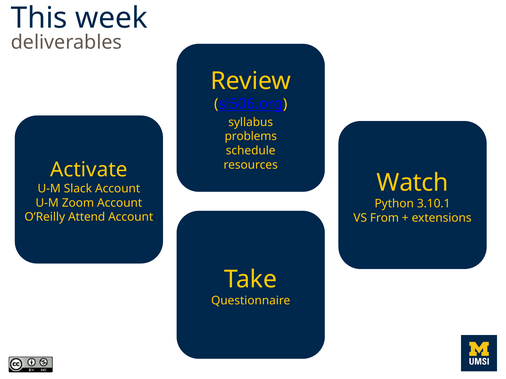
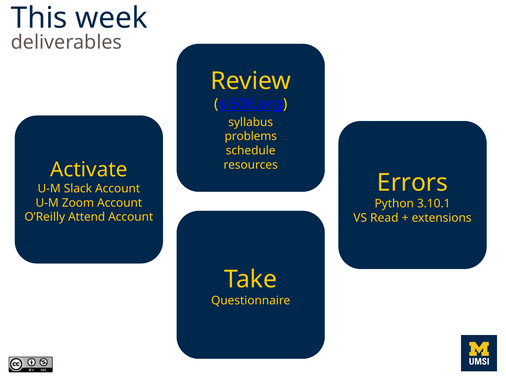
Watch: Watch -> Errors
From: From -> Read
